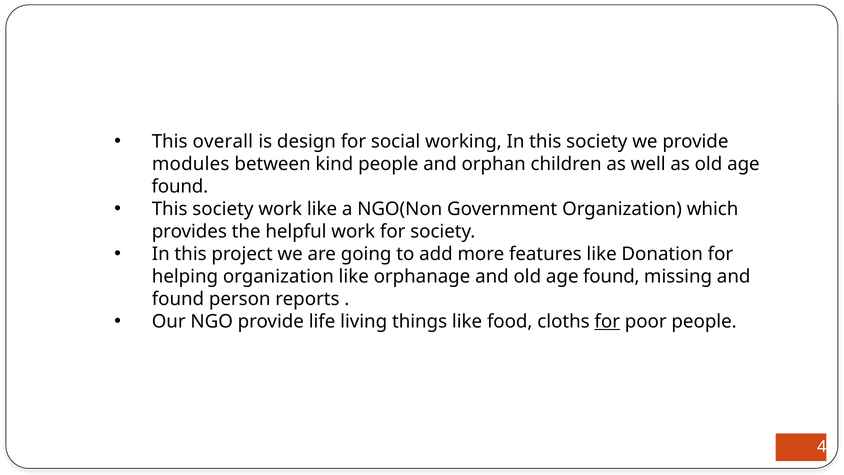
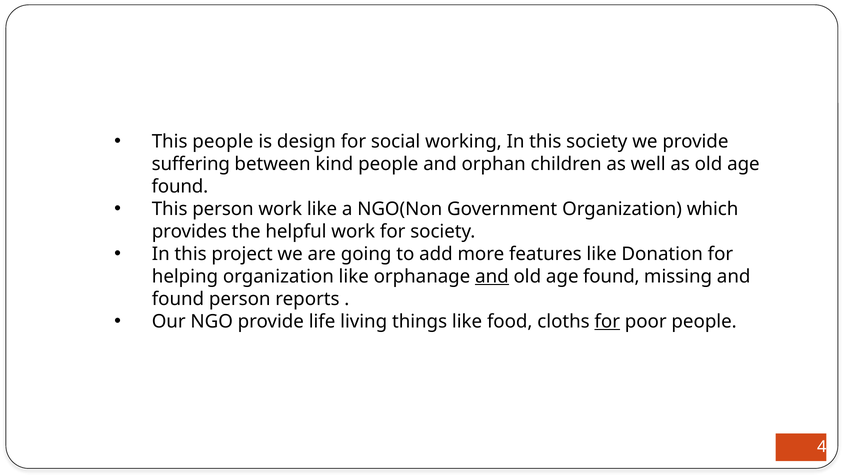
This overall: overall -> people
modules: modules -> suffering
society at (223, 209): society -> person
and at (492, 276) underline: none -> present
